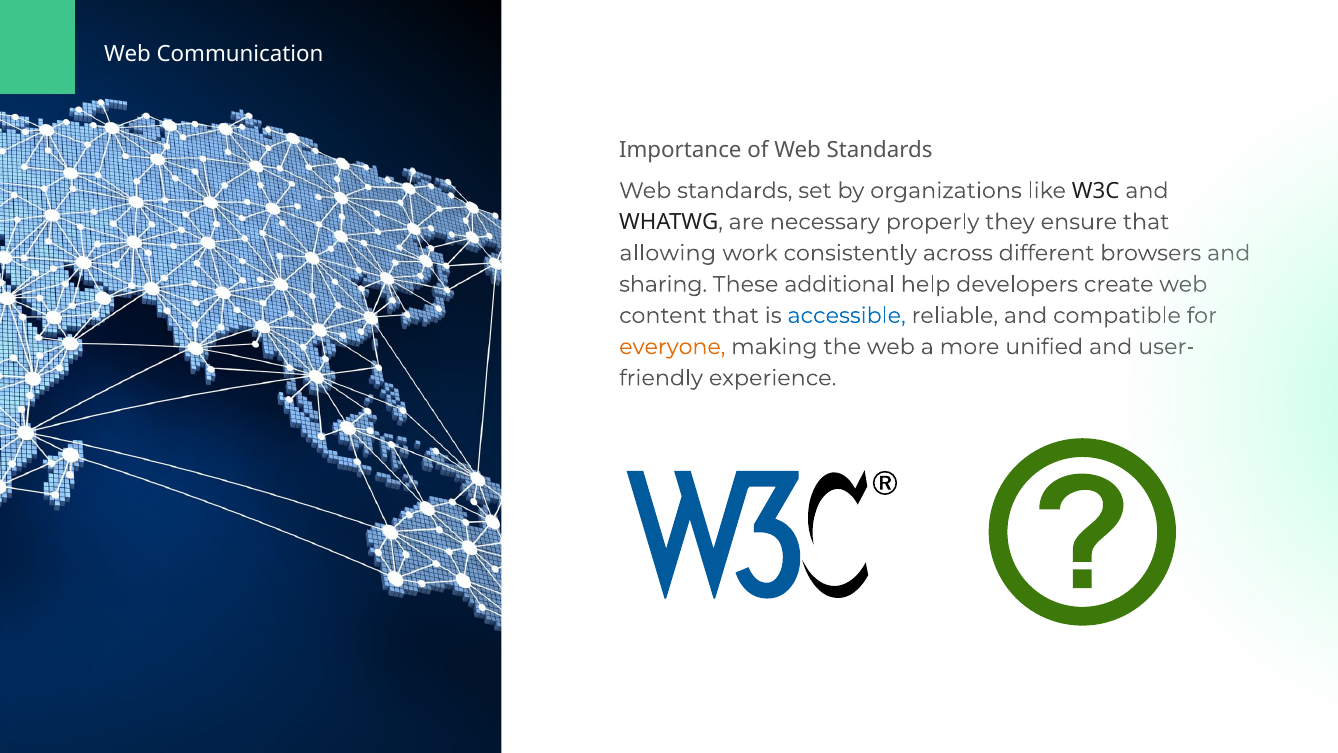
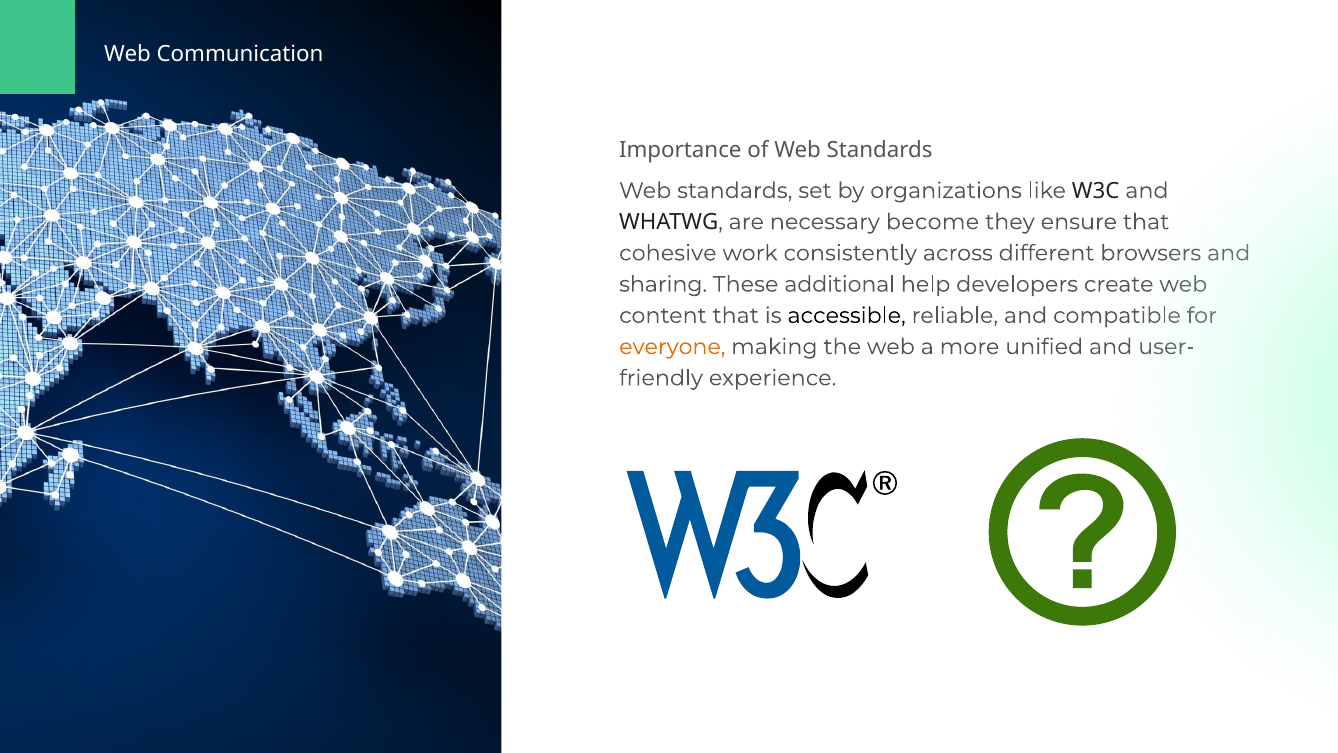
properly: properly -> become
allowing: allowing -> cohesive
accessible colour: blue -> black
